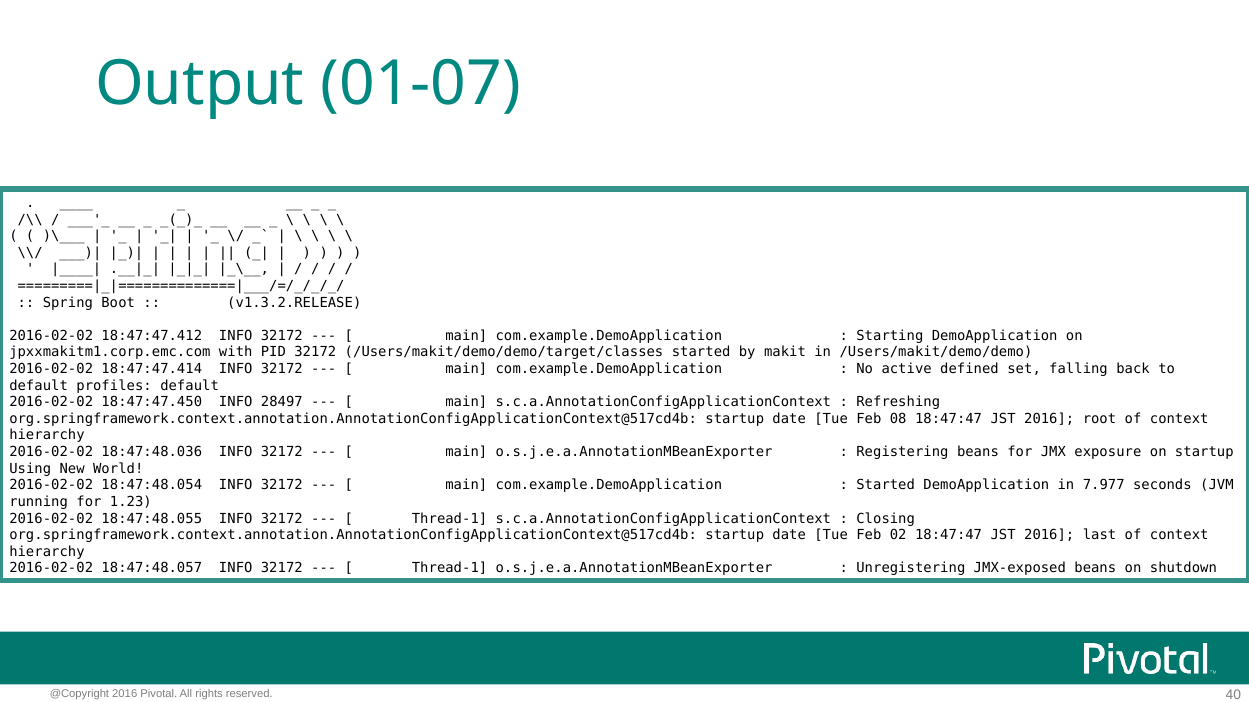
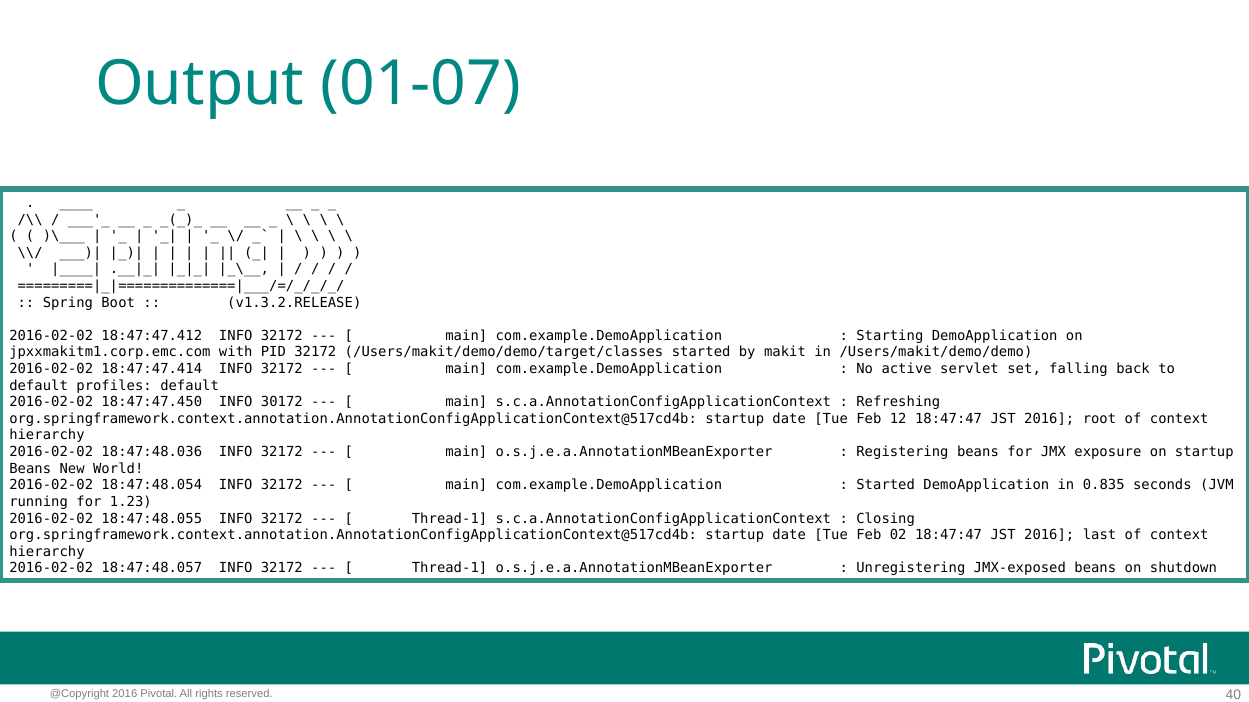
defined: defined -> servlet
28497: 28497 -> 30172
08: 08 -> 12
Using at (30, 469): Using -> Beans
7.977: 7.977 -> 0.835
